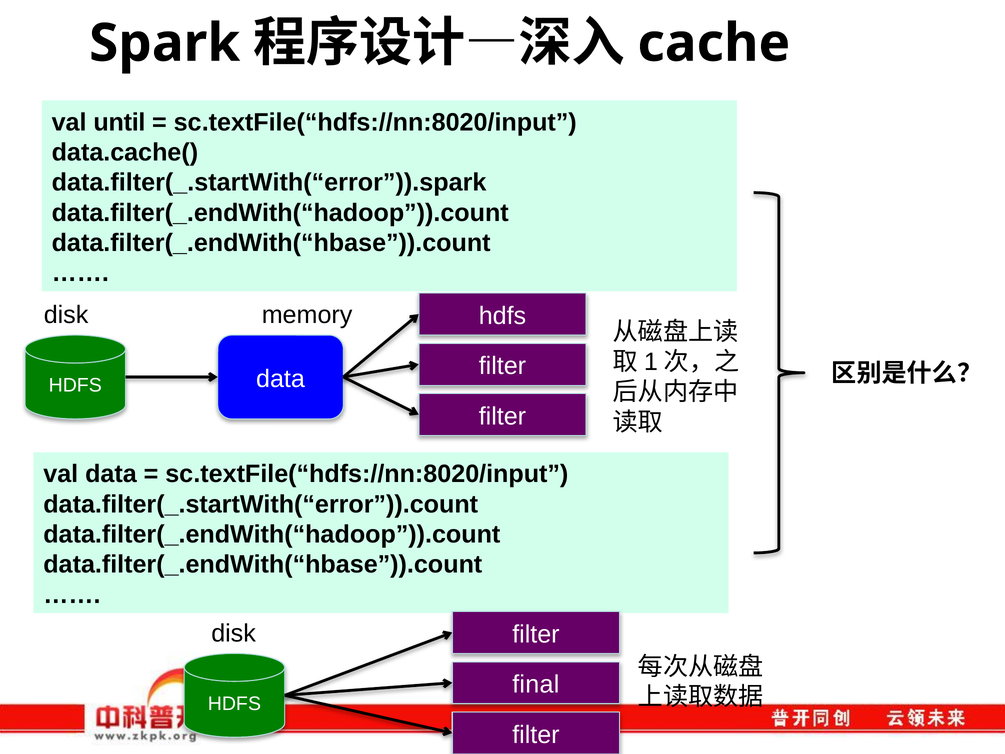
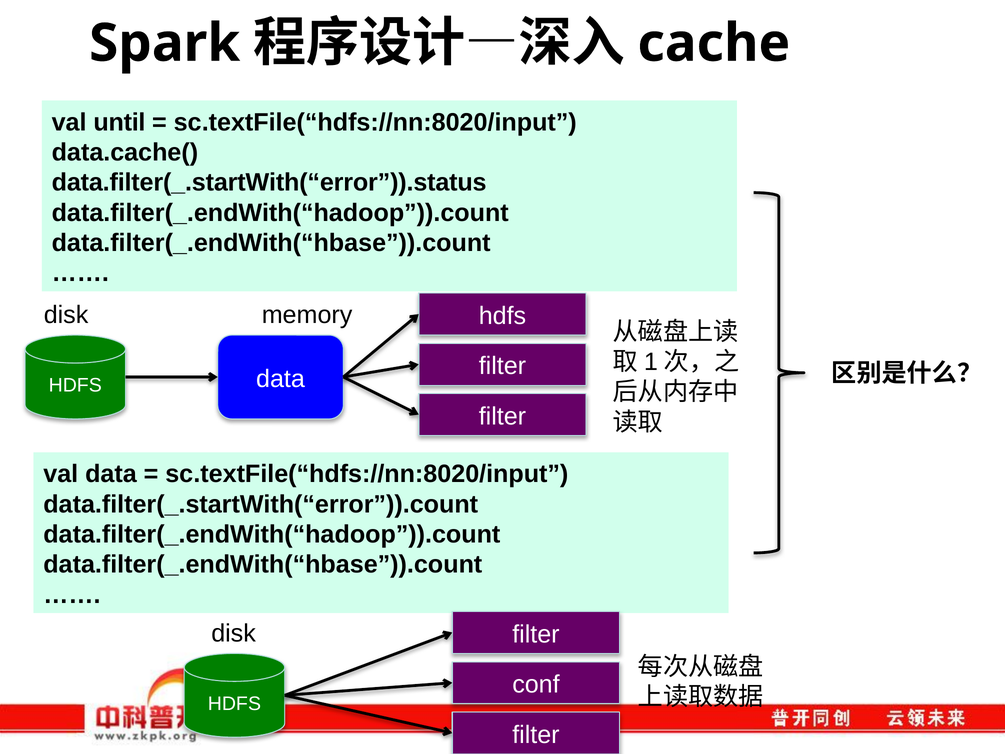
data.filter(_.startWith(“error”)).spark: data.filter(_.startWith(“error”)).spark -> data.filter(_.startWith(“error”)).status
final: final -> conf
